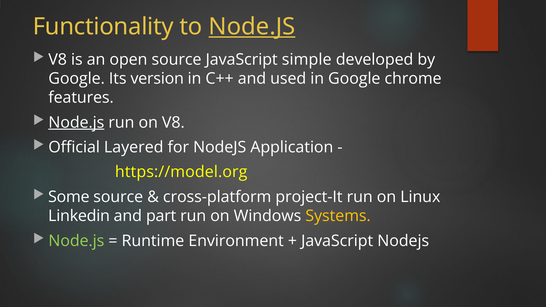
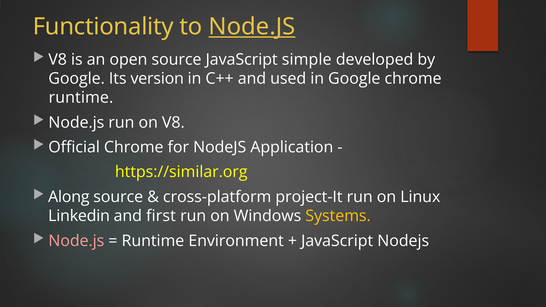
features at (81, 98): features -> runtime
Node.js at (76, 122) underline: present -> none
Official Layered: Layered -> Chrome
https://model.org: https://model.org -> https://similar.org
Some: Some -> Along
part: part -> first
Node.js at (76, 241) colour: light green -> pink
